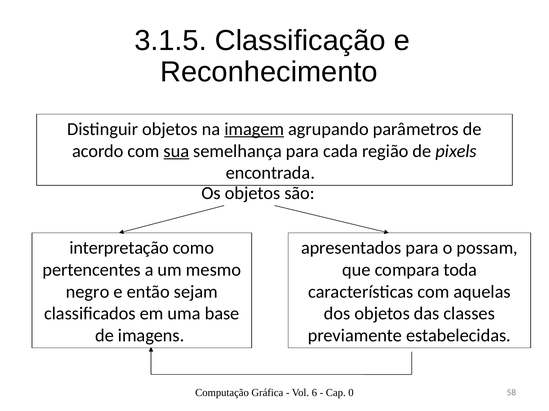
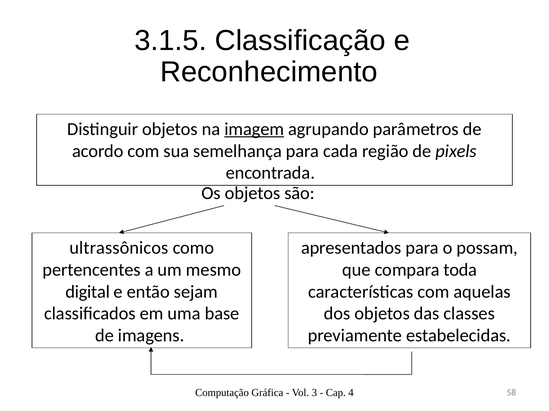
sua underline: present -> none
interpretação: interpretação -> ultrassônicos
negro: negro -> digital
6: 6 -> 3
0: 0 -> 4
